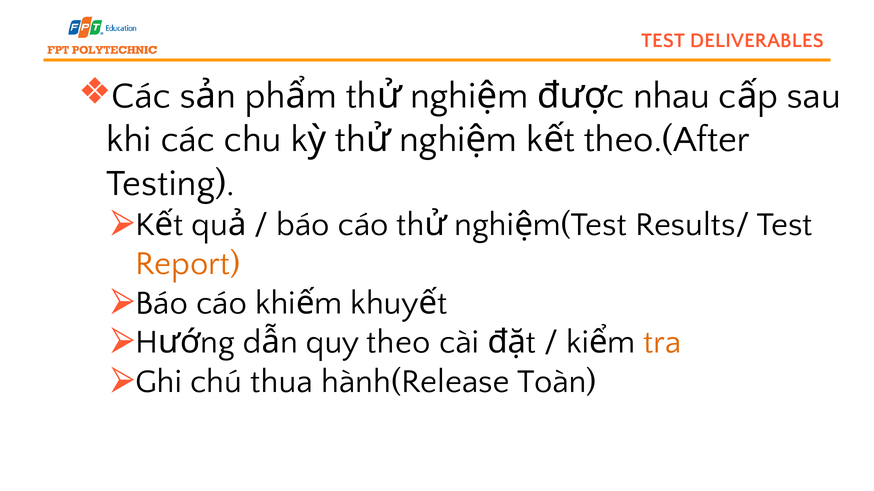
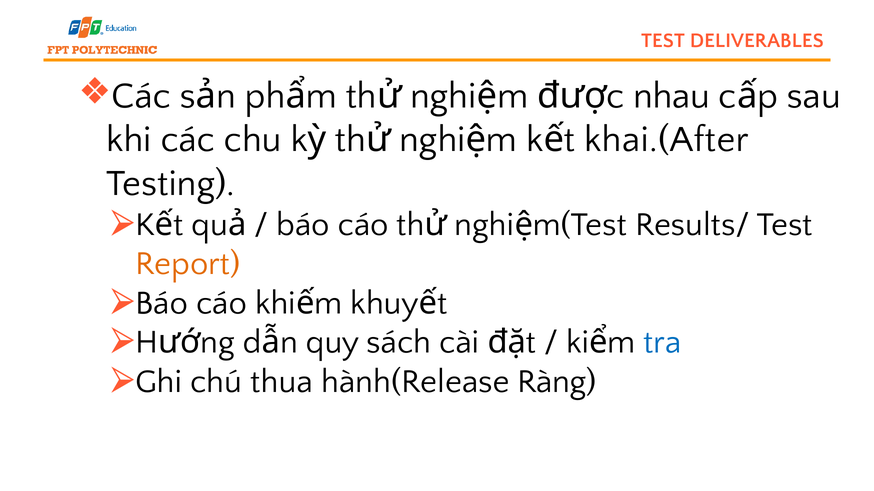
theo.(After: theo.(After -> khai.(After
theo: theo -> sách
tra colour: orange -> blue
Toàn: Toàn -> Ràng
